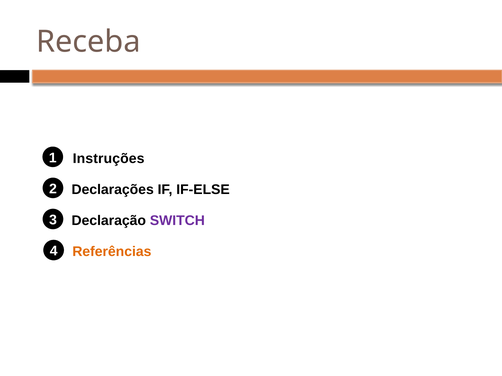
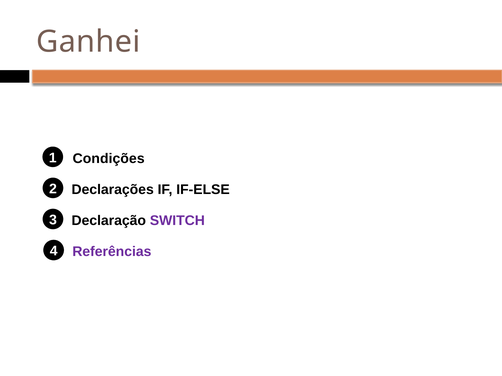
Receba: Receba -> Ganhei
Instruções: Instruções -> Condições
Referências colour: orange -> purple
